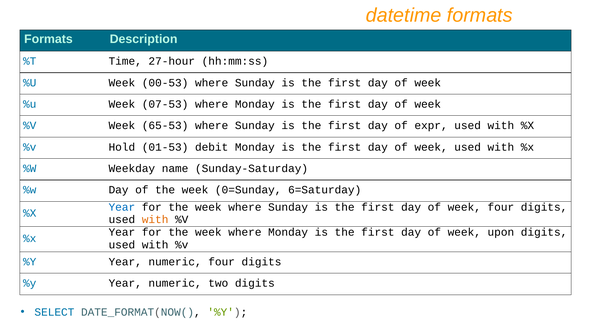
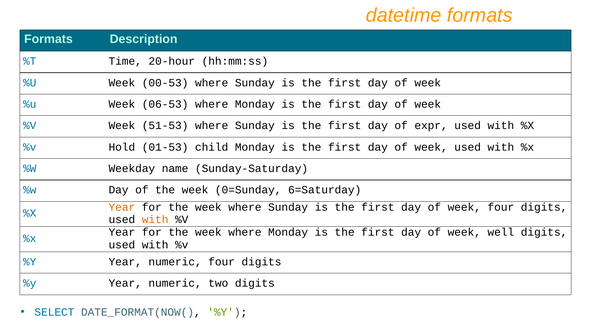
27-hour: 27-hour -> 20-hour
07-53: 07-53 -> 06-53
65-53: 65-53 -> 51-53
debit: debit -> child
Year at (122, 207) colour: blue -> orange
upon: upon -> well
